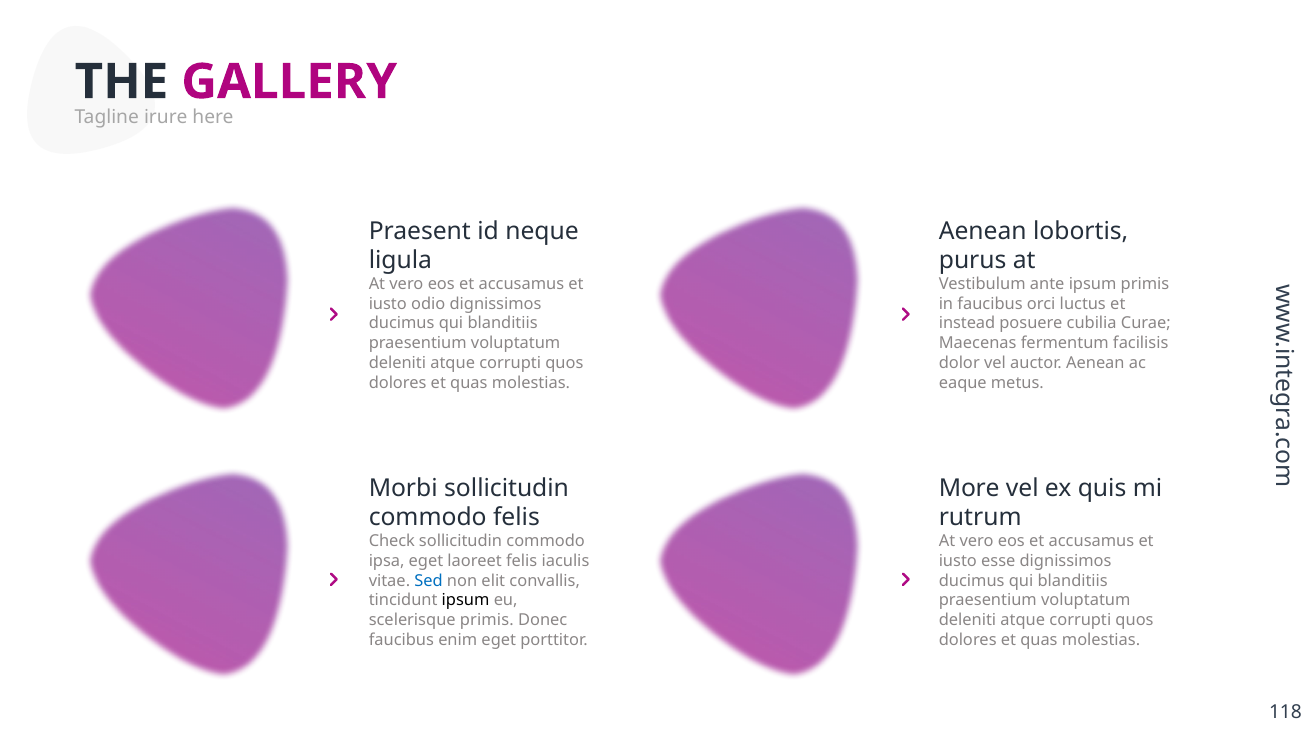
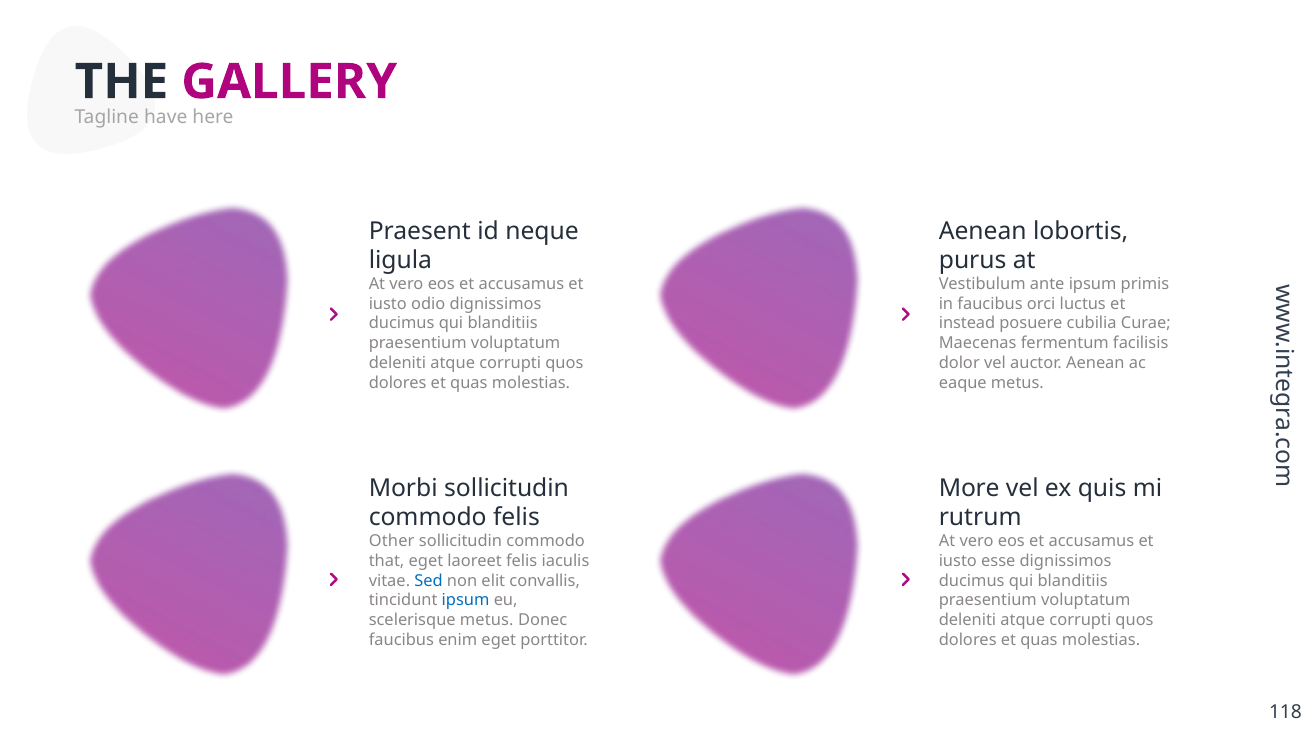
irure: irure -> have
Check: Check -> Other
ipsa: ipsa -> that
ipsum at (466, 601) colour: black -> blue
scelerisque primis: primis -> metus
